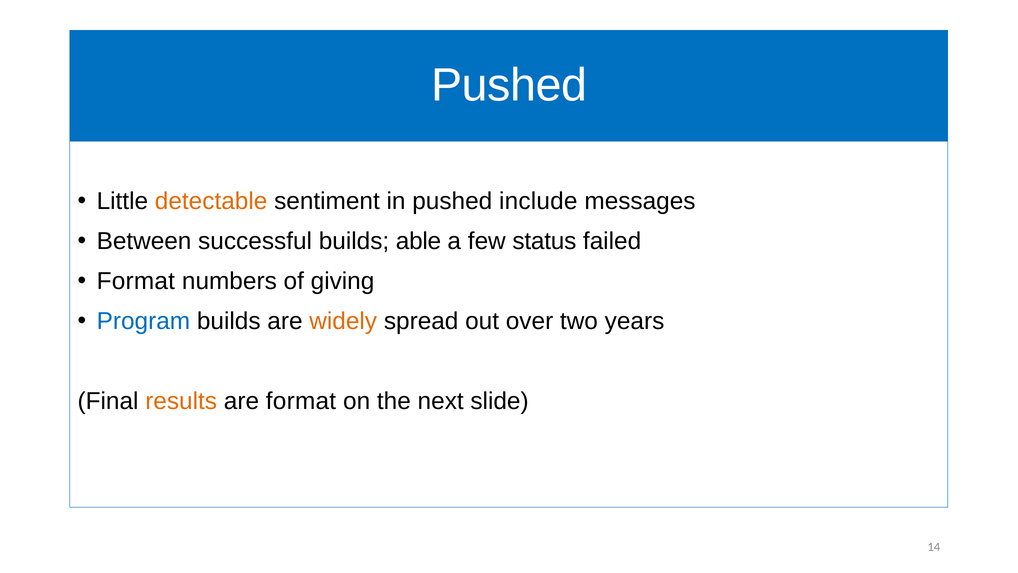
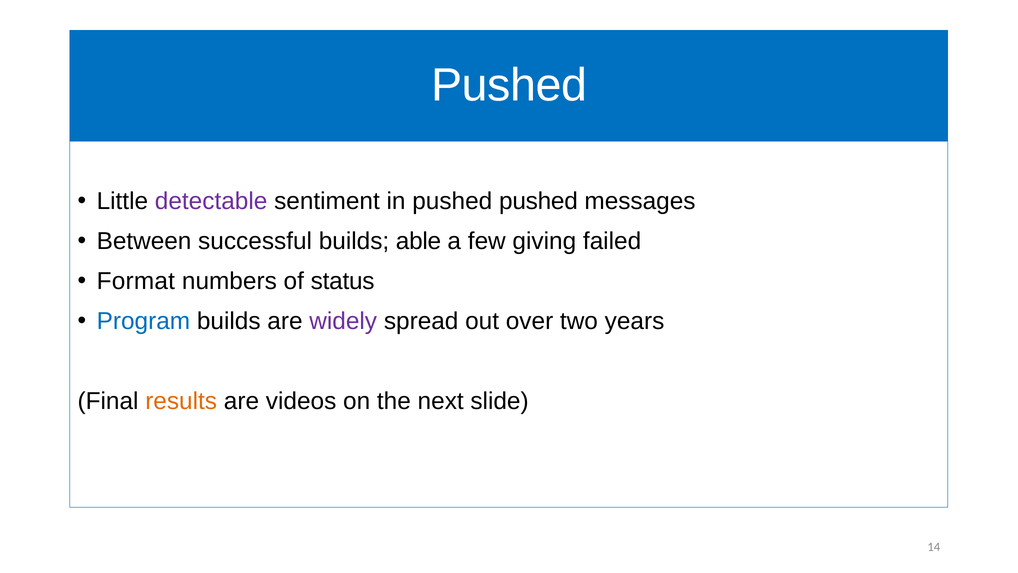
detectable colour: orange -> purple
pushed include: include -> pushed
status: status -> giving
giving: giving -> status
widely colour: orange -> purple
are format: format -> videos
